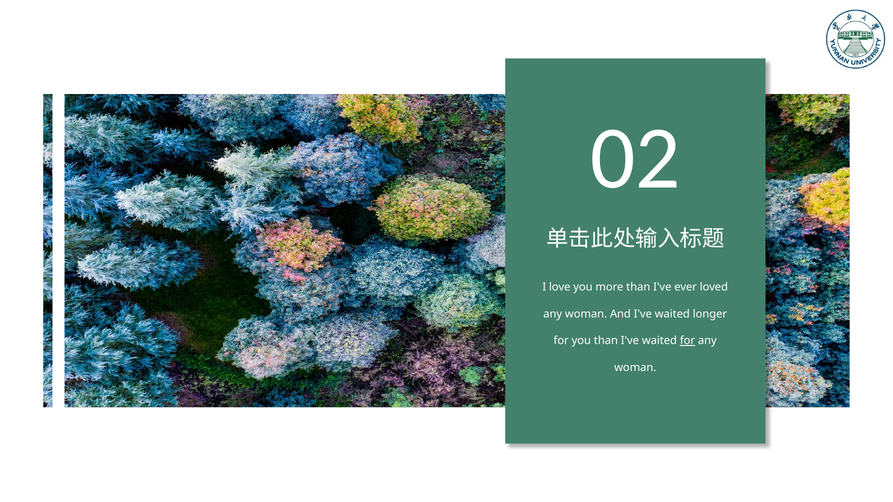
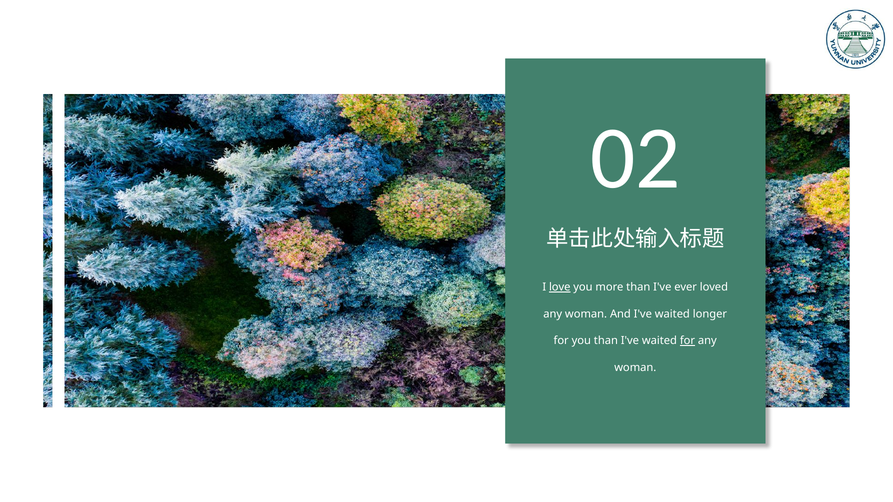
love underline: none -> present
